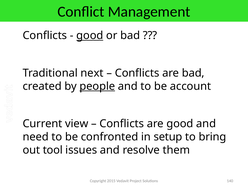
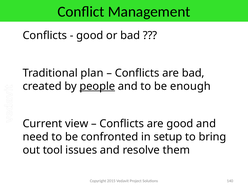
good at (90, 35) underline: present -> none
next: next -> plan
account: account -> enough
